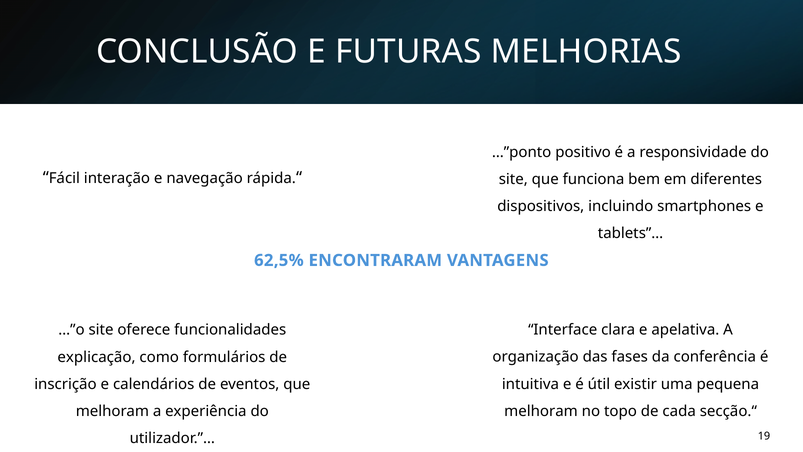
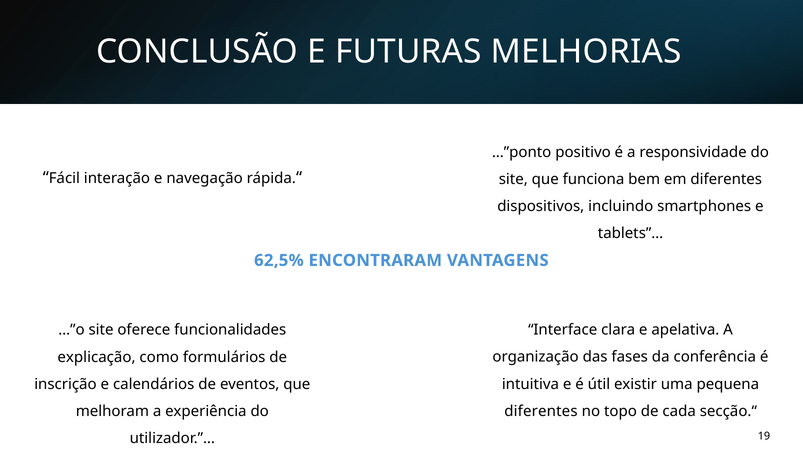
melhoram at (541, 411): melhoram -> diferentes
